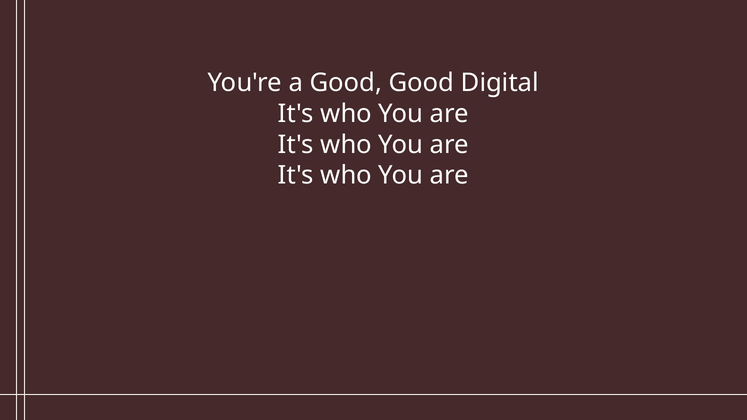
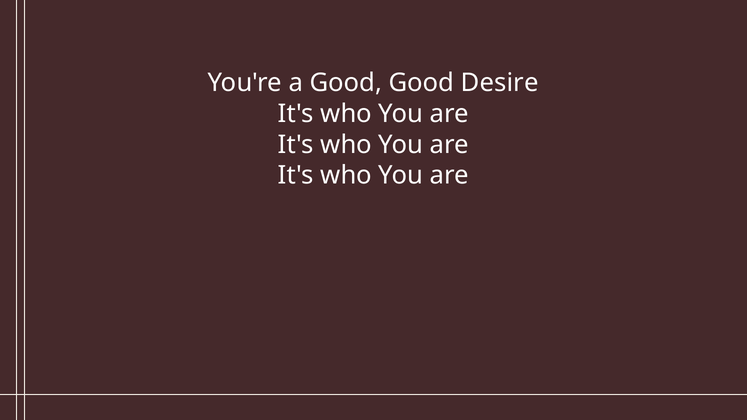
Digital: Digital -> Desire
